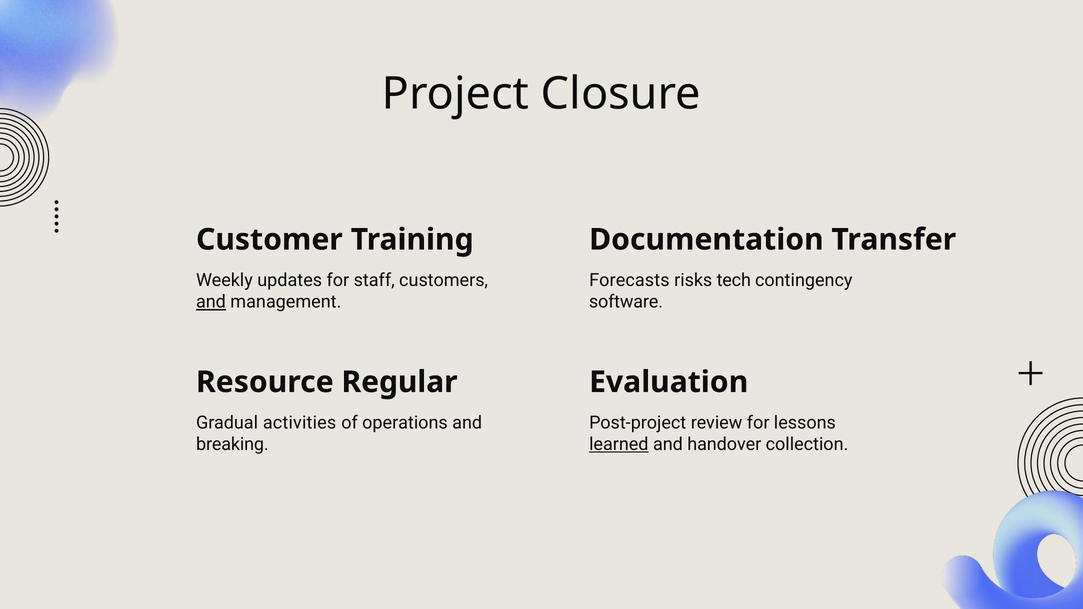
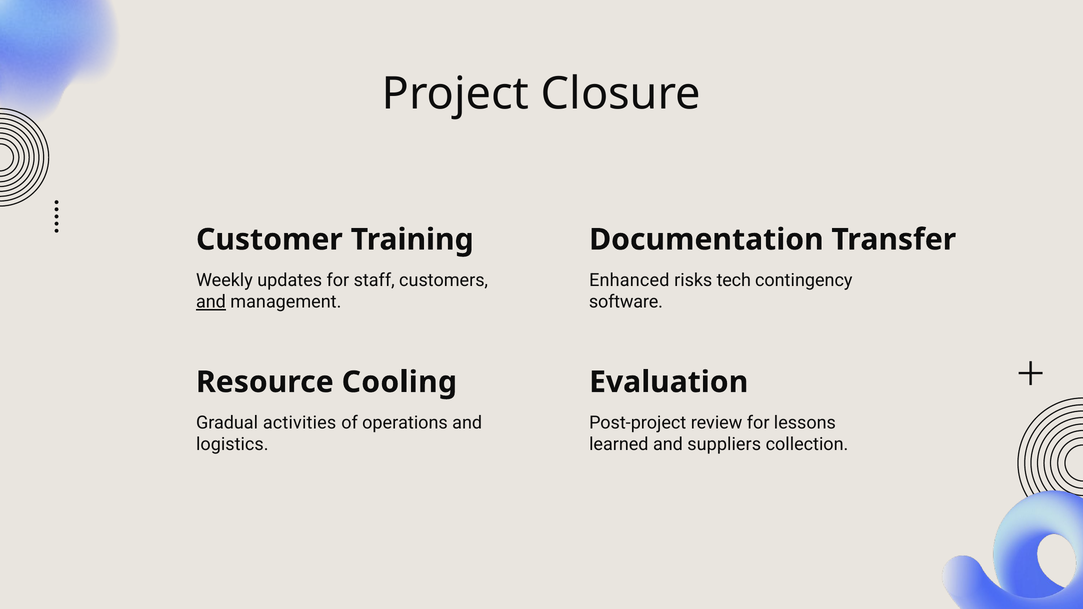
Forecasts: Forecasts -> Enhanced
Regular: Regular -> Cooling
breaking: breaking -> logistics
learned underline: present -> none
handover: handover -> suppliers
